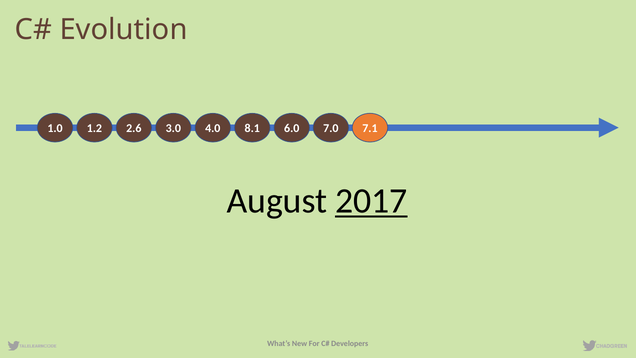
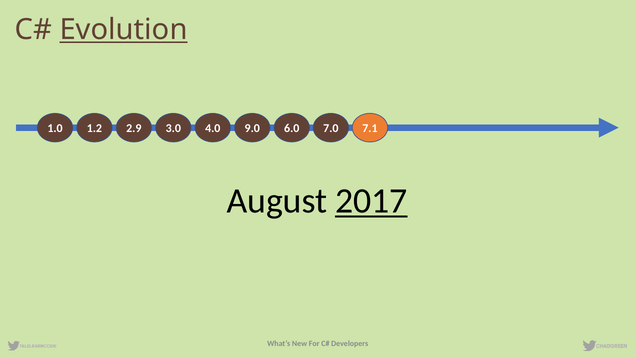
Evolution underline: none -> present
2.6: 2.6 -> 2.9
8.1: 8.1 -> 9.0
